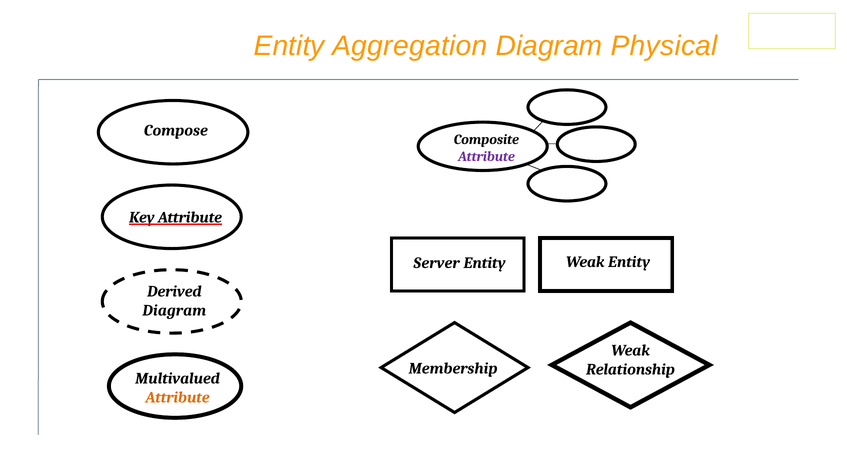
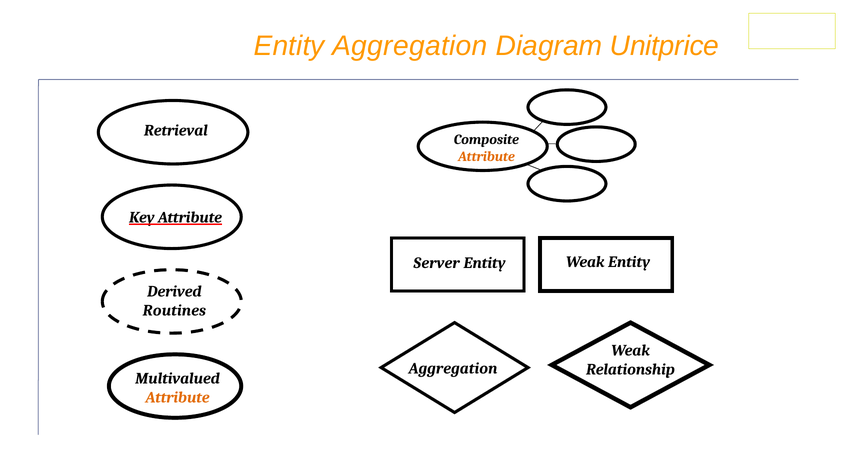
Physical: Physical -> Unitprice
Compose: Compose -> Retrieval
Attribute at (486, 157) colour: purple -> orange
Diagram at (174, 311): Diagram -> Routines
Membership at (453, 369): Membership -> Aggregation
